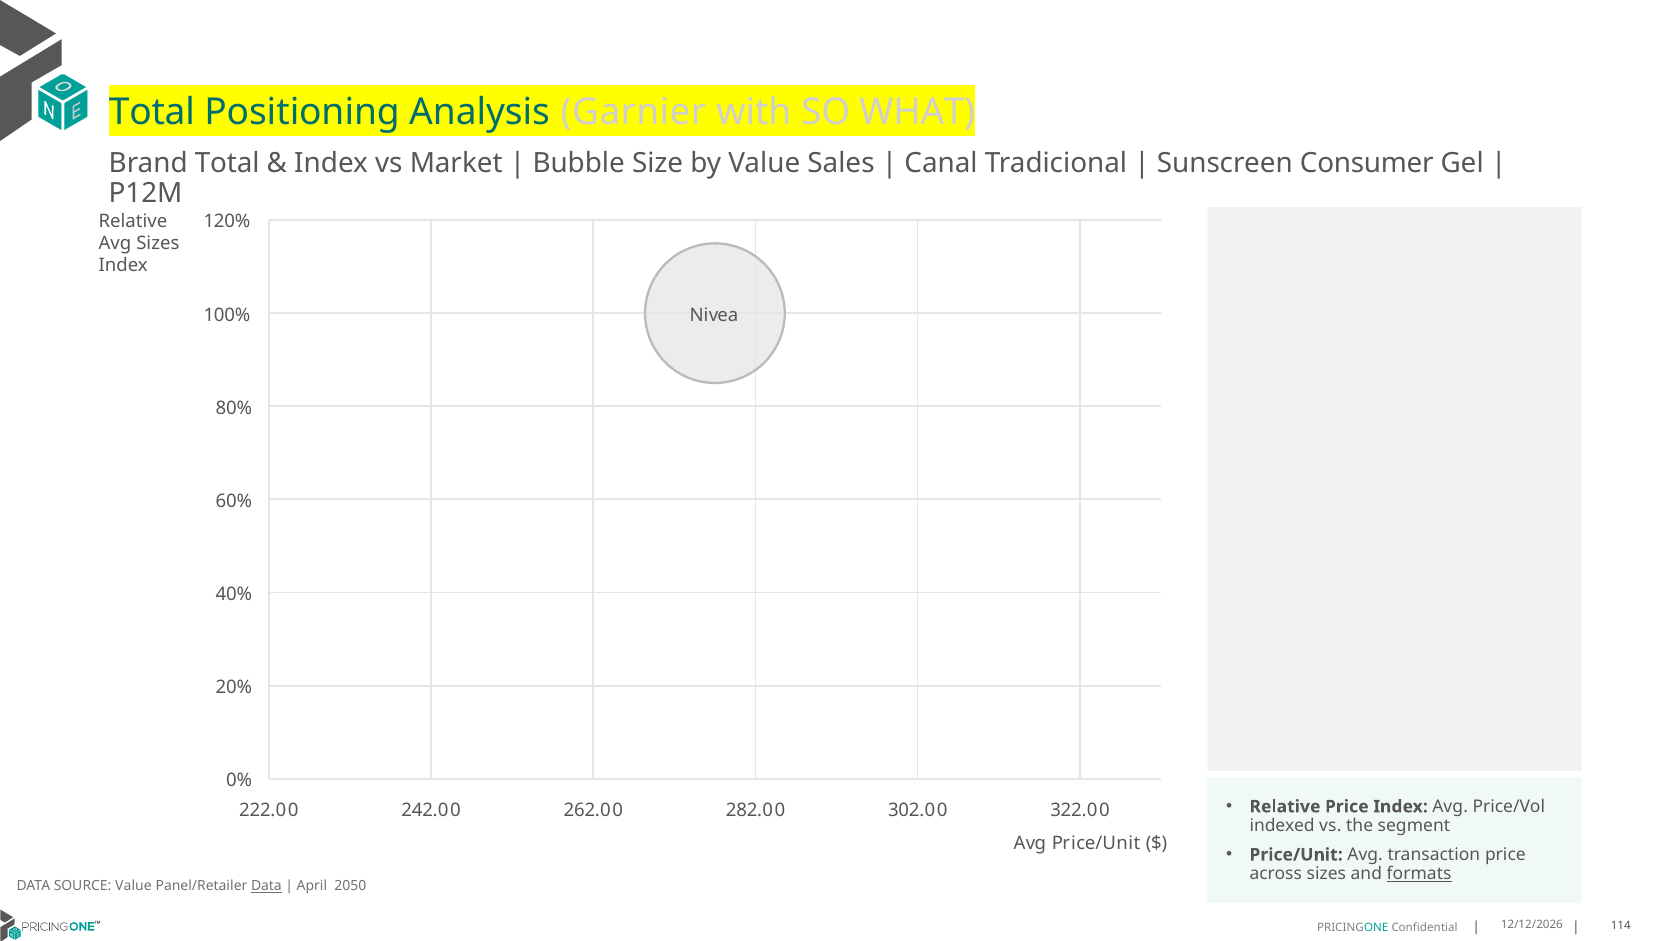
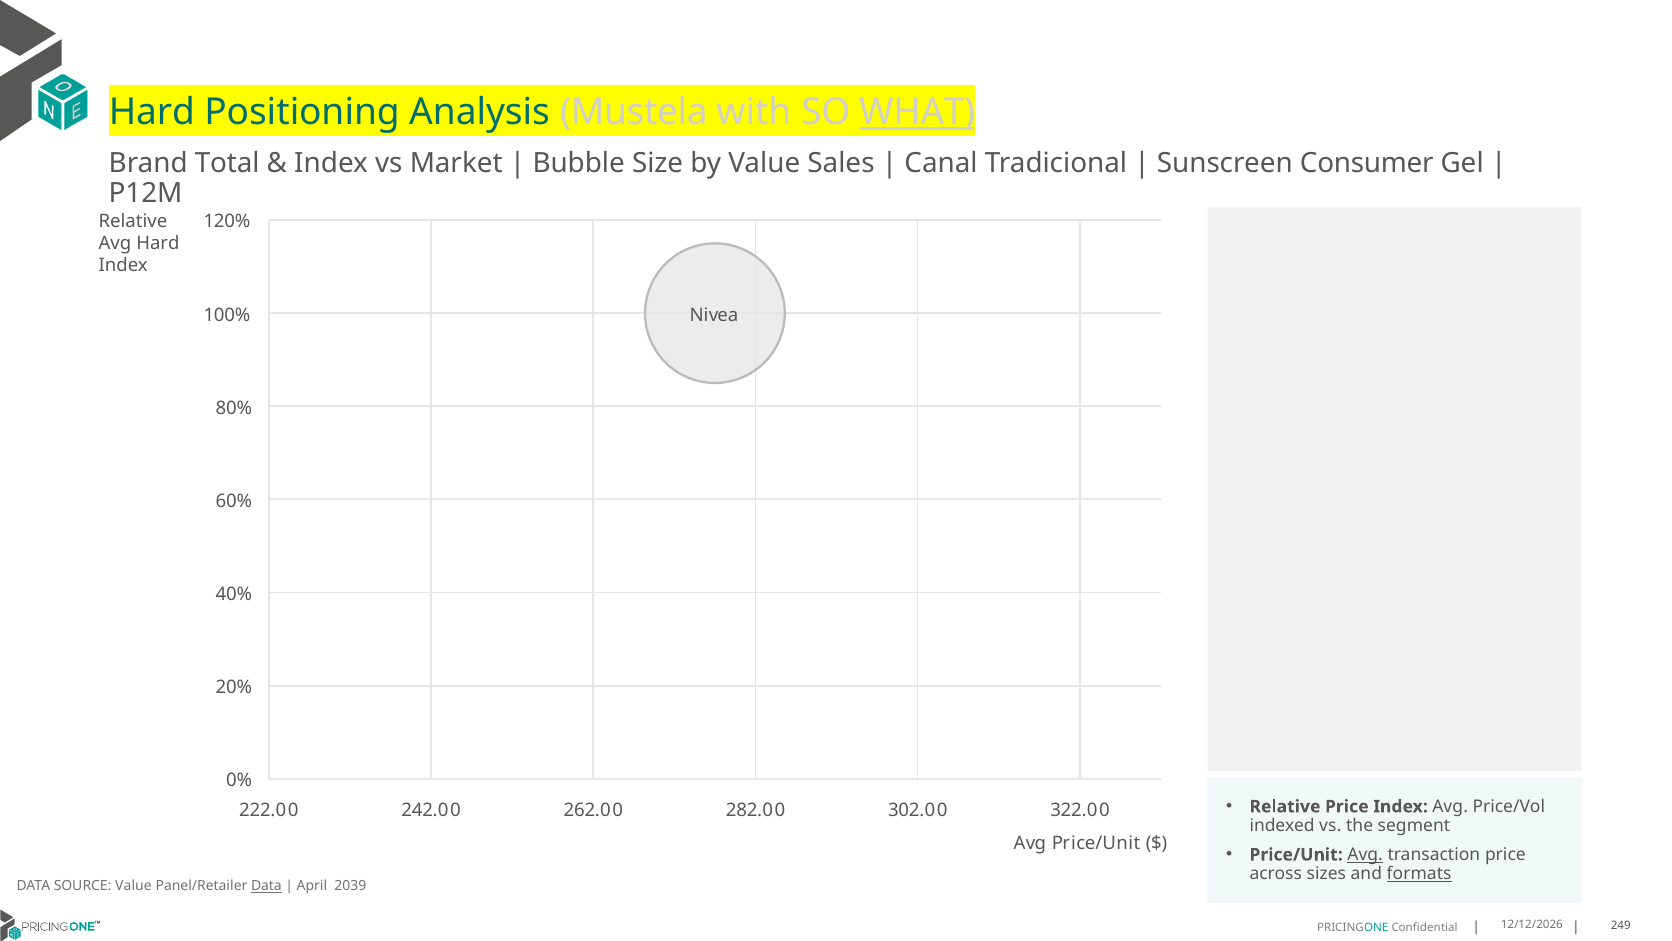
Total at (152, 112): Total -> Hard
Garnier: Garnier -> Mustela
WHAT underline: none -> present
Avg Sizes: Sizes -> Hard
Avg at (1365, 854) underline: none -> present
2050: 2050 -> 2039
114: 114 -> 249
